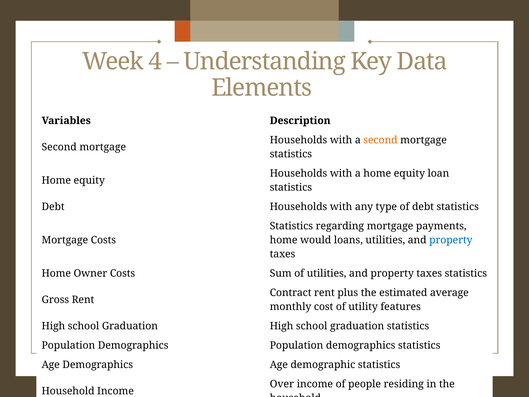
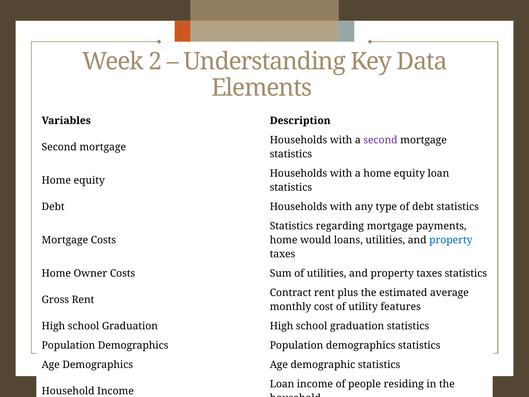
4: 4 -> 2
second at (380, 140) colour: orange -> purple
Over at (282, 384): Over -> Loan
